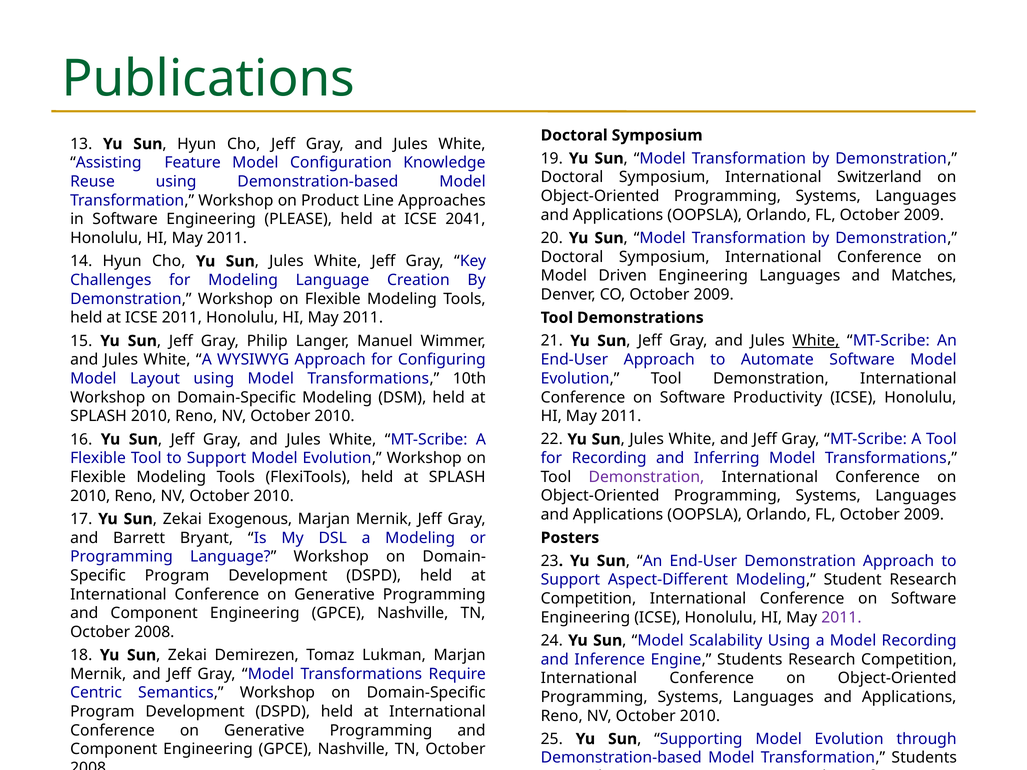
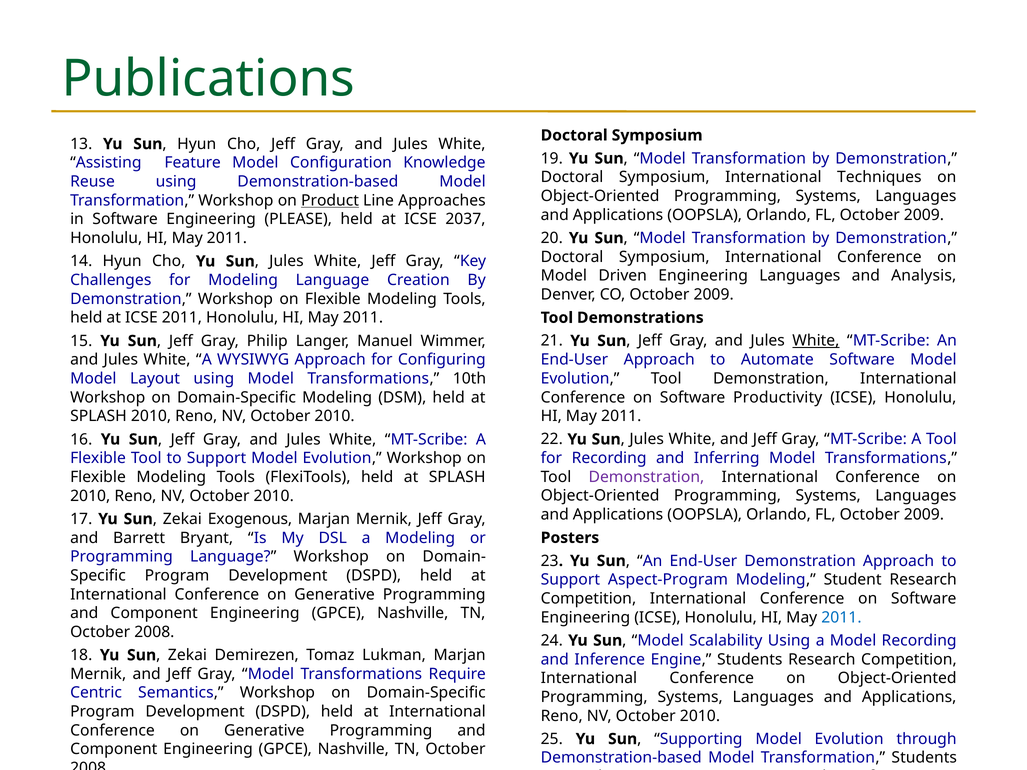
Switzerland: Switzerland -> Techniques
Product underline: none -> present
2041: 2041 -> 2037
Matches: Matches -> Analysis
Aspect-Different: Aspect-Different -> Aspect-Program
2011 at (841, 618) colour: purple -> blue
